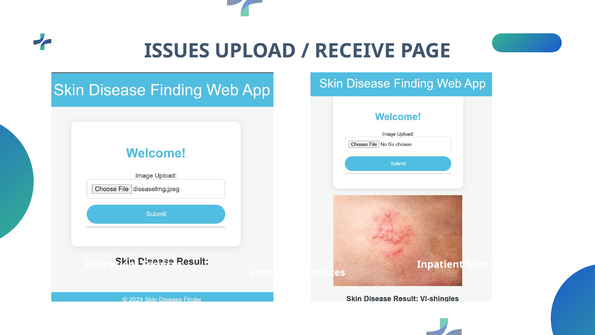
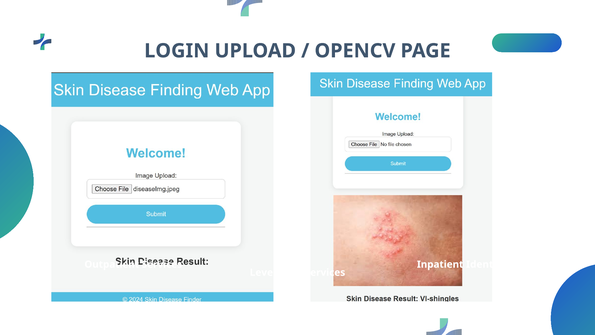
ISSUES: ISSUES -> LOGIN
RECEIVE: RECEIVE -> OPENCV
